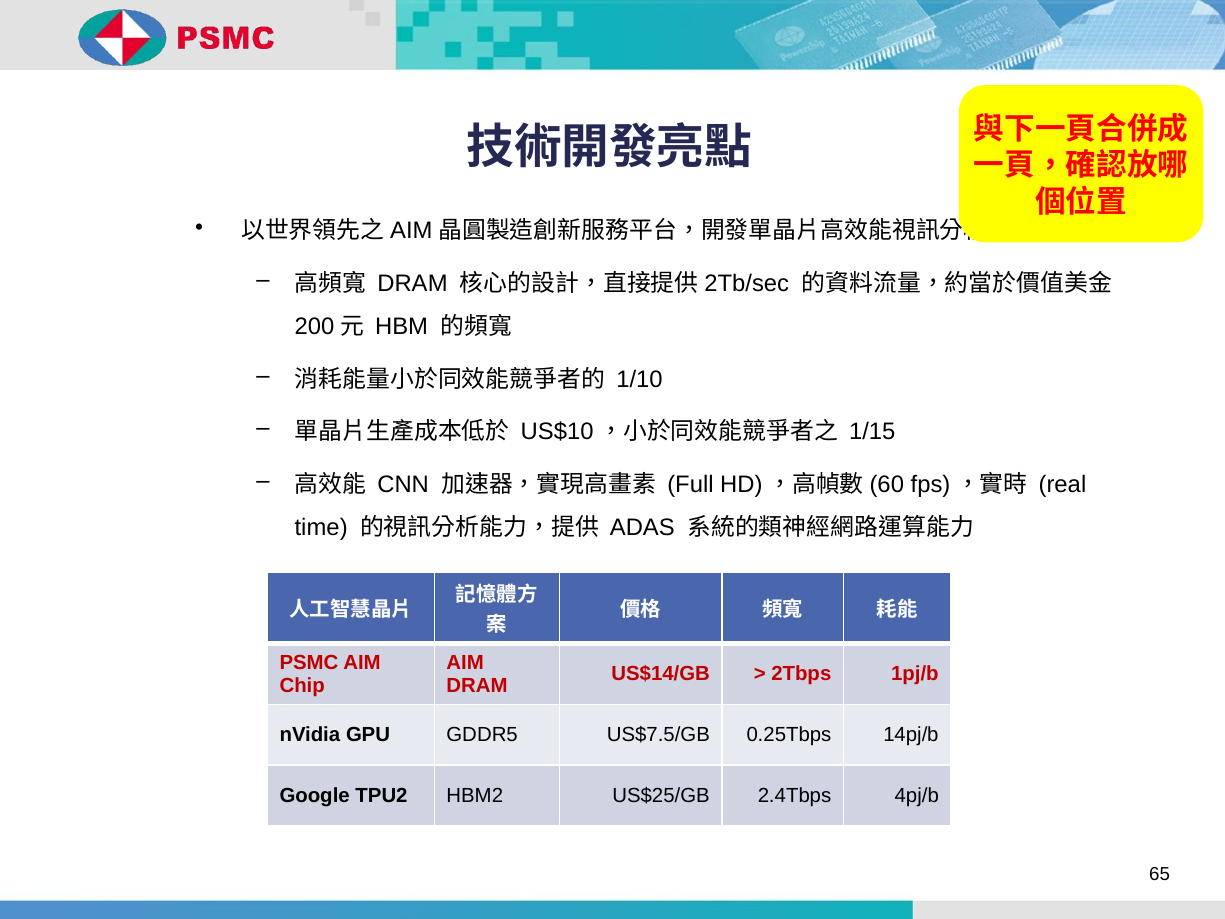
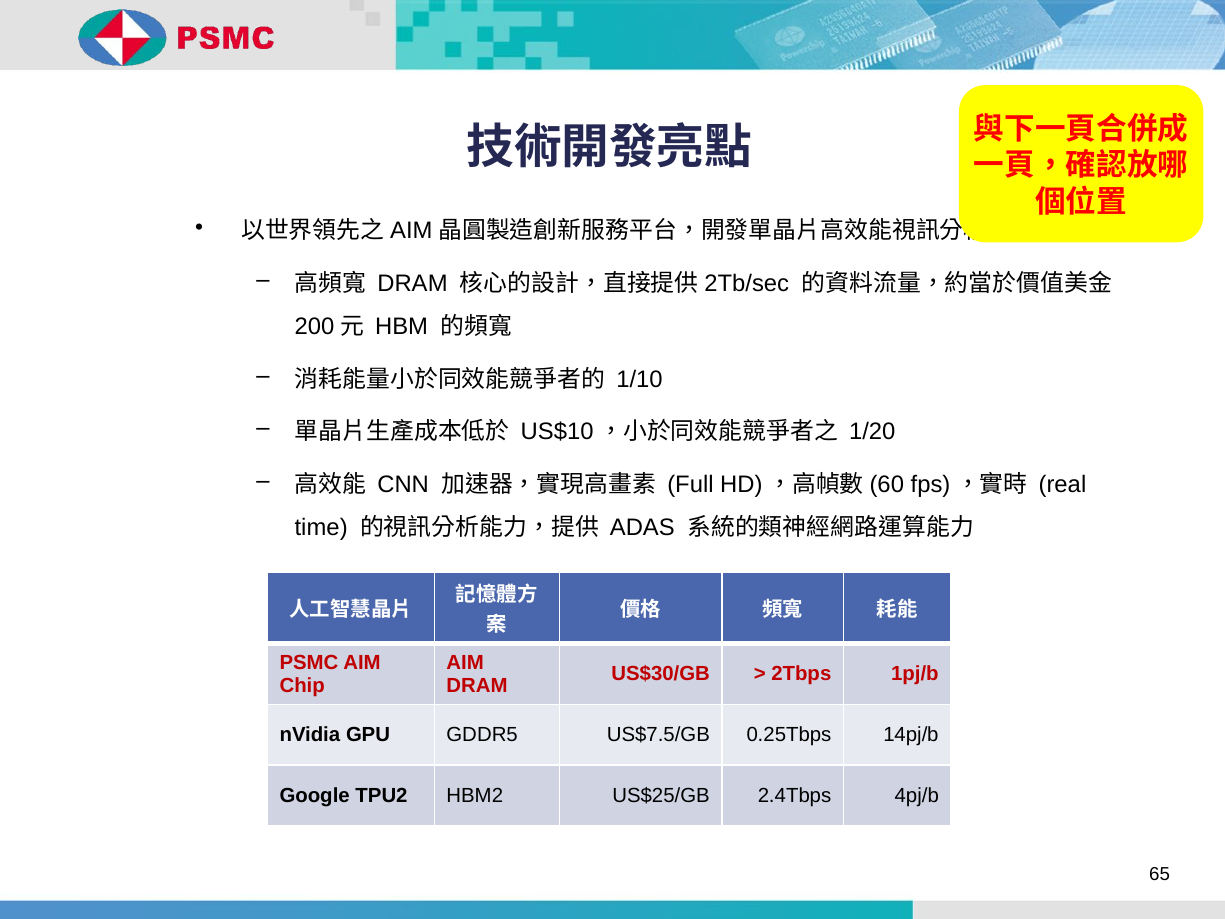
1/15: 1/15 -> 1/20
US$14/GB: US$14/GB -> US$30/GB
